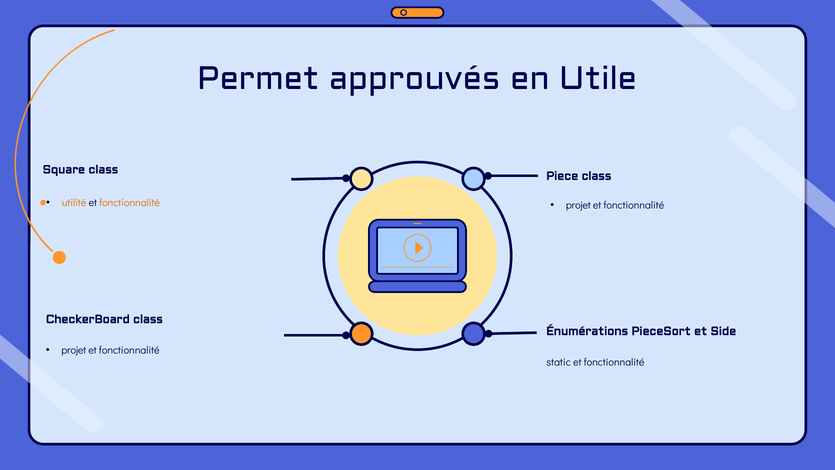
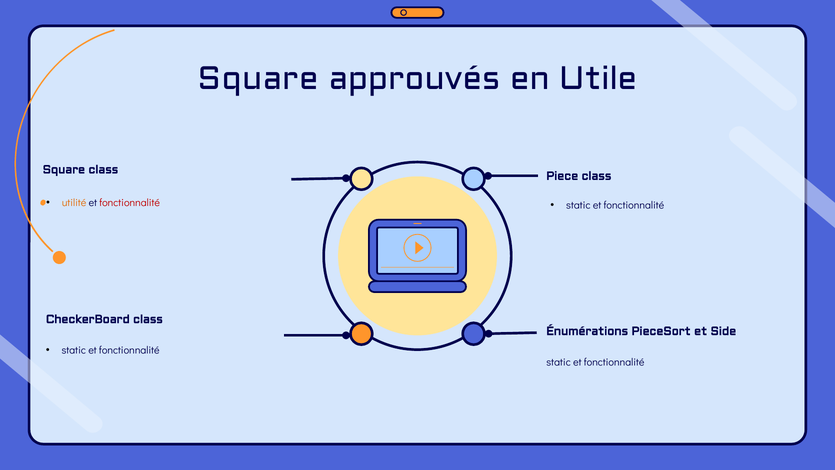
Permet at (259, 79): Permet -> Square
fonctionnalité at (130, 203) colour: orange -> red
projet at (578, 205): projet -> static
projet at (74, 350): projet -> static
